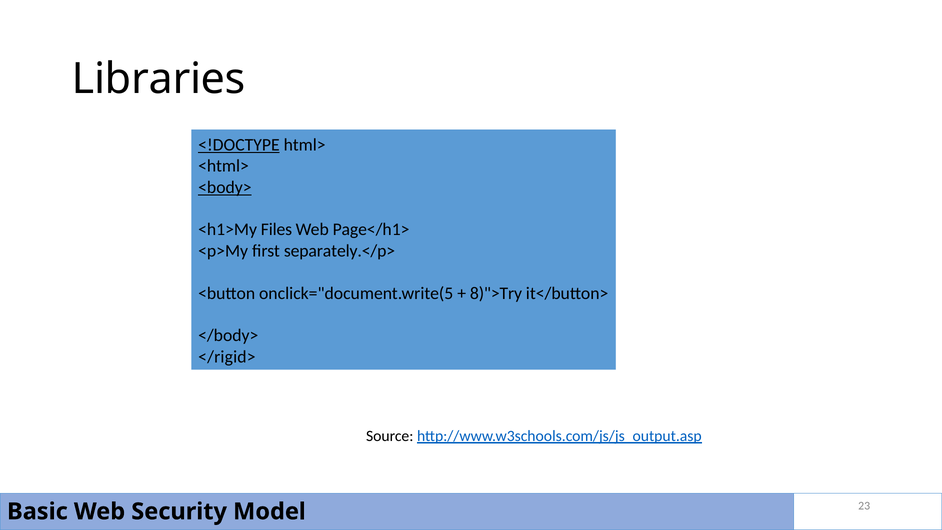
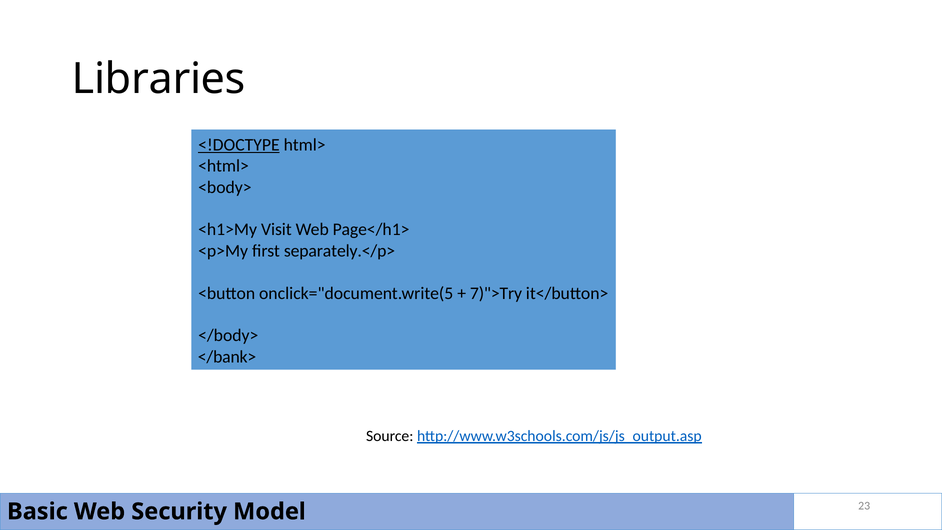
<body> underline: present -> none
Files: Files -> Visit
8)">Try: 8)">Try -> 7)">Try
</rigid>: </rigid> -> </bank>
